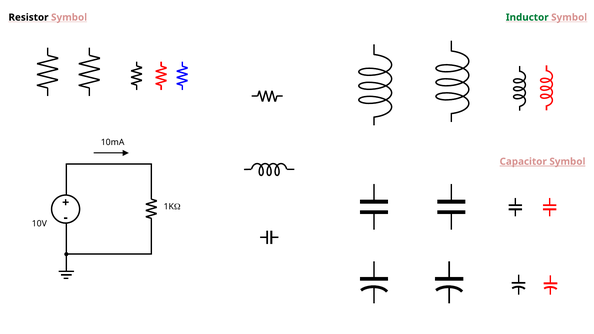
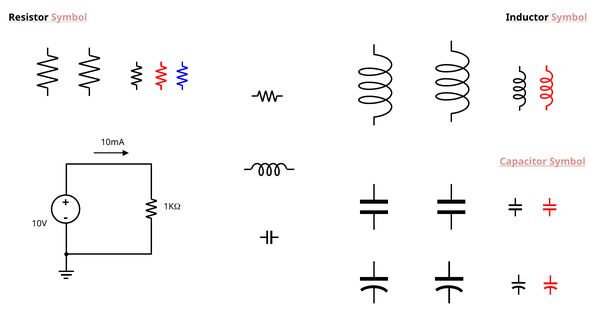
Inductor colour: green -> black
